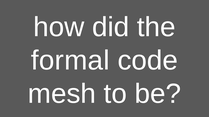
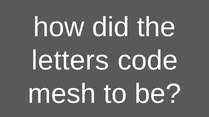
formal: formal -> letters
